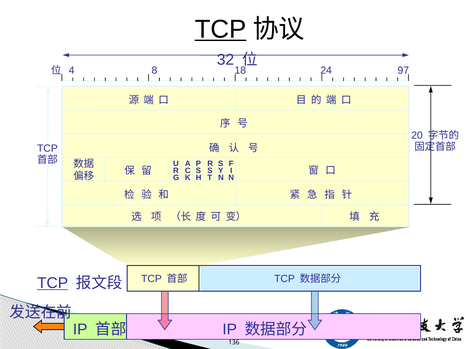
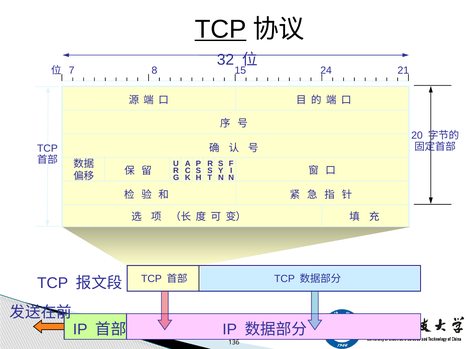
4: 4 -> 7
18: 18 -> 15
97: 97 -> 21
TCP at (53, 283) underline: present -> none
